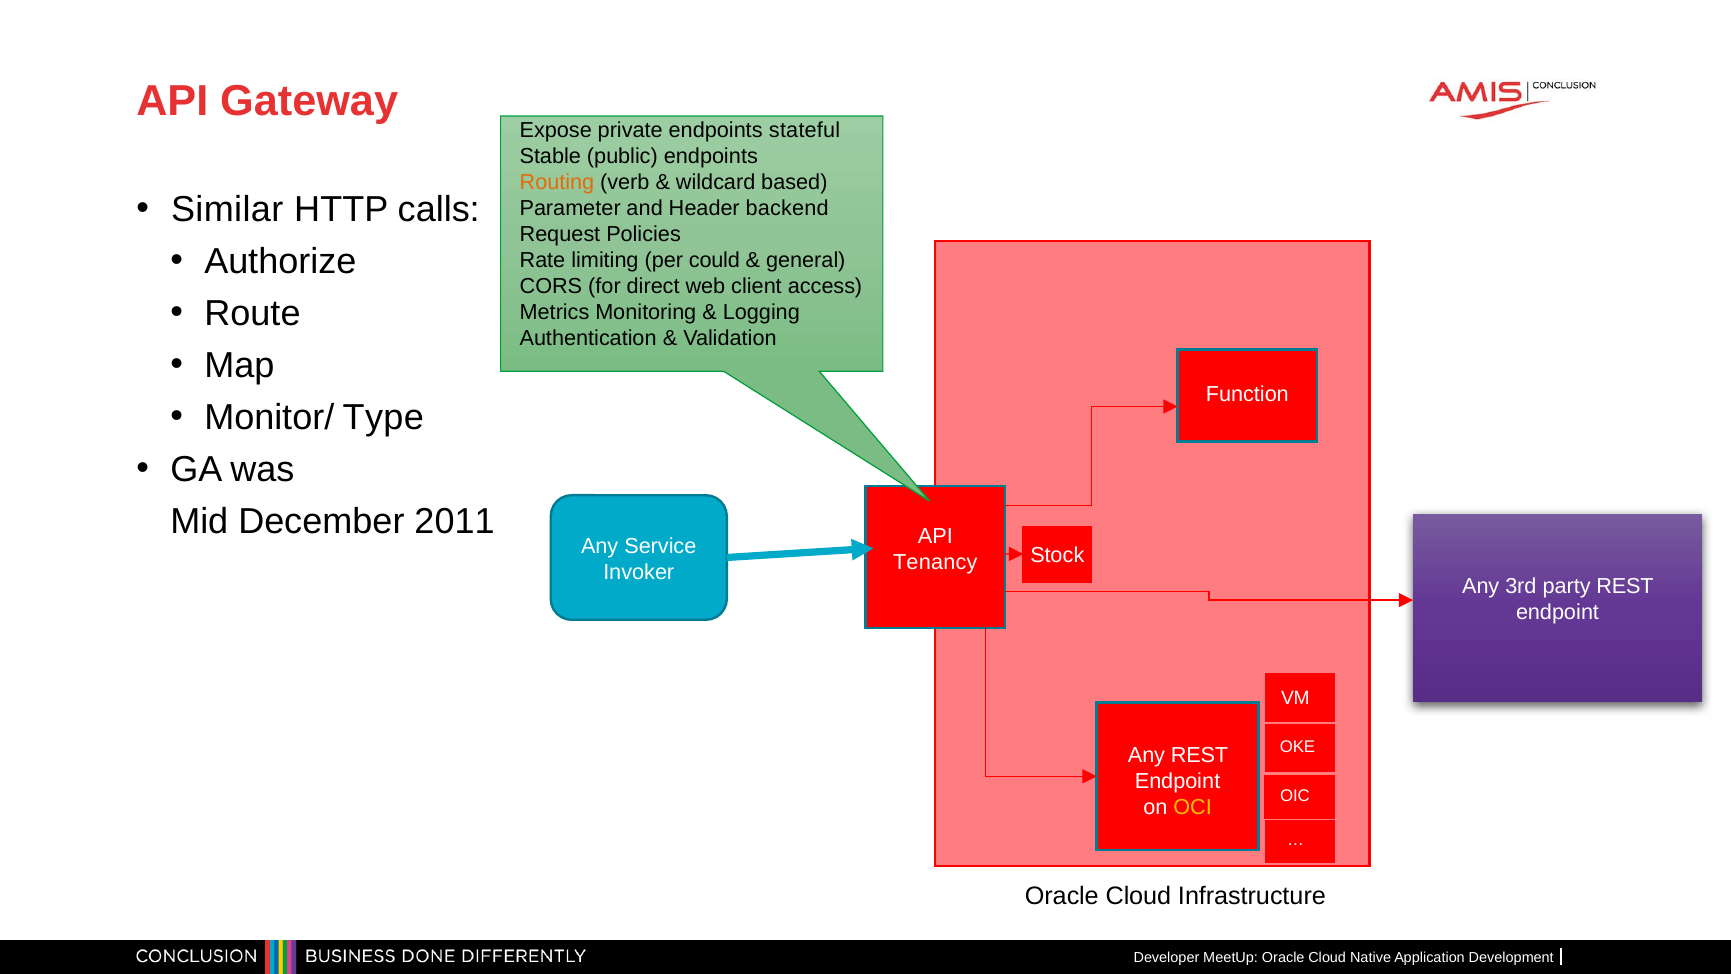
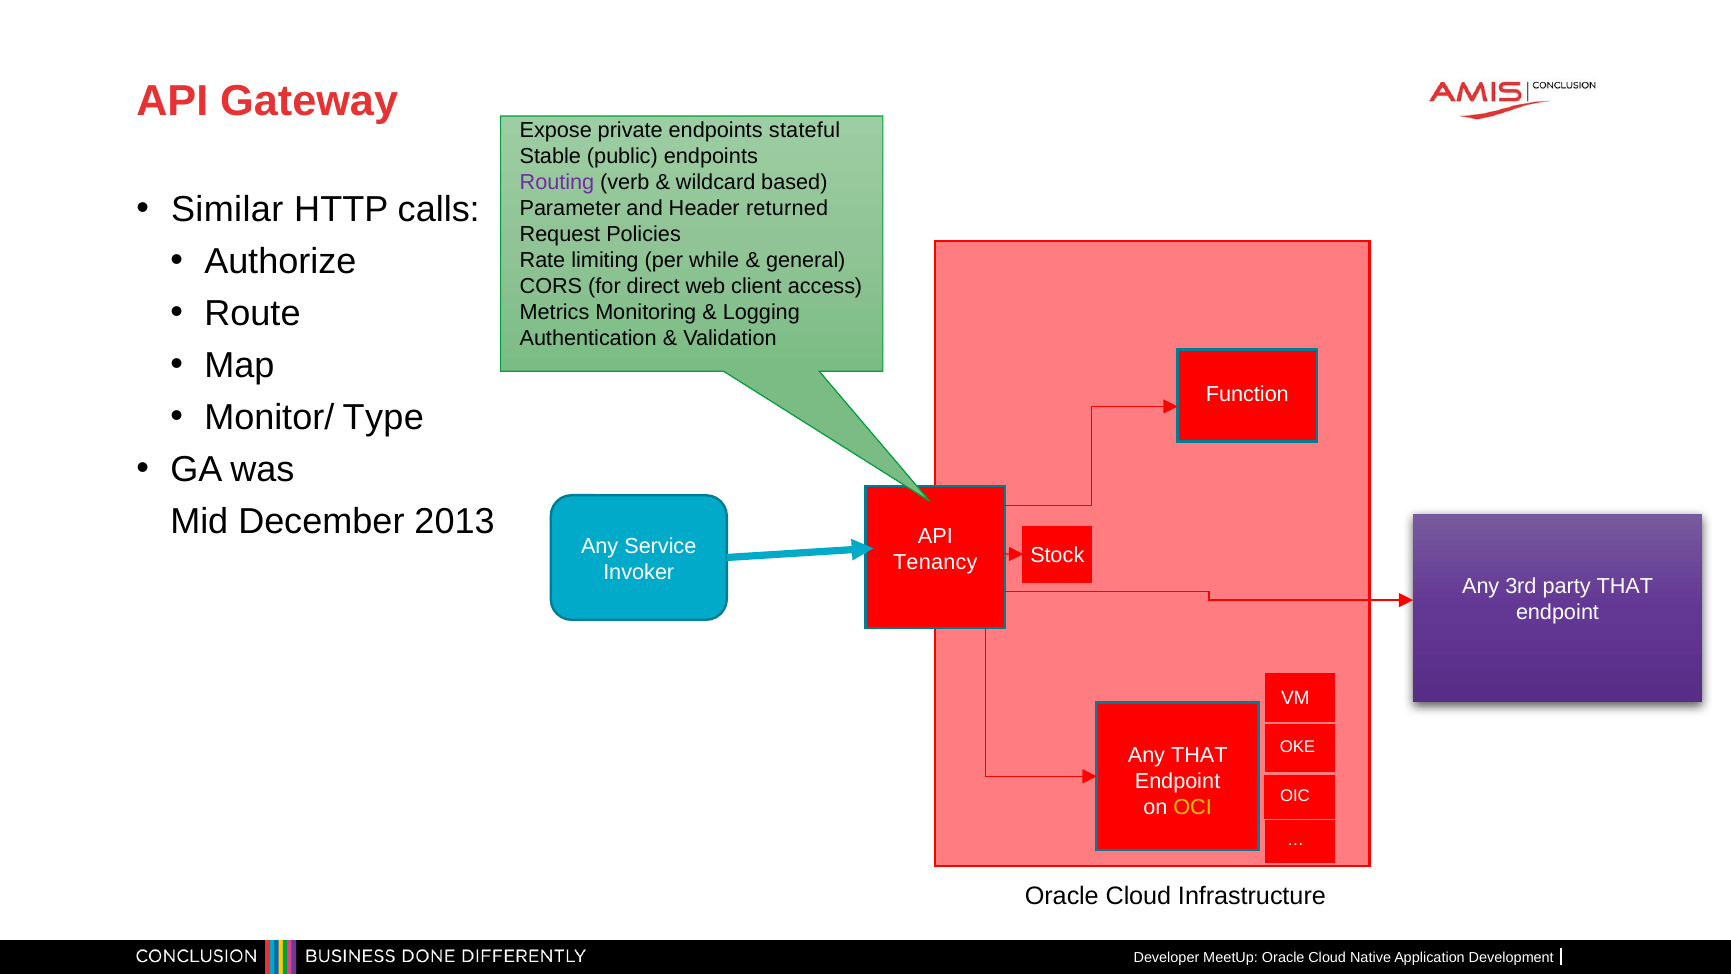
Routing colour: orange -> purple
backend: backend -> returned
could: could -> while
2011: 2011 -> 2013
party REST: REST -> THAT
Any REST: REST -> THAT
